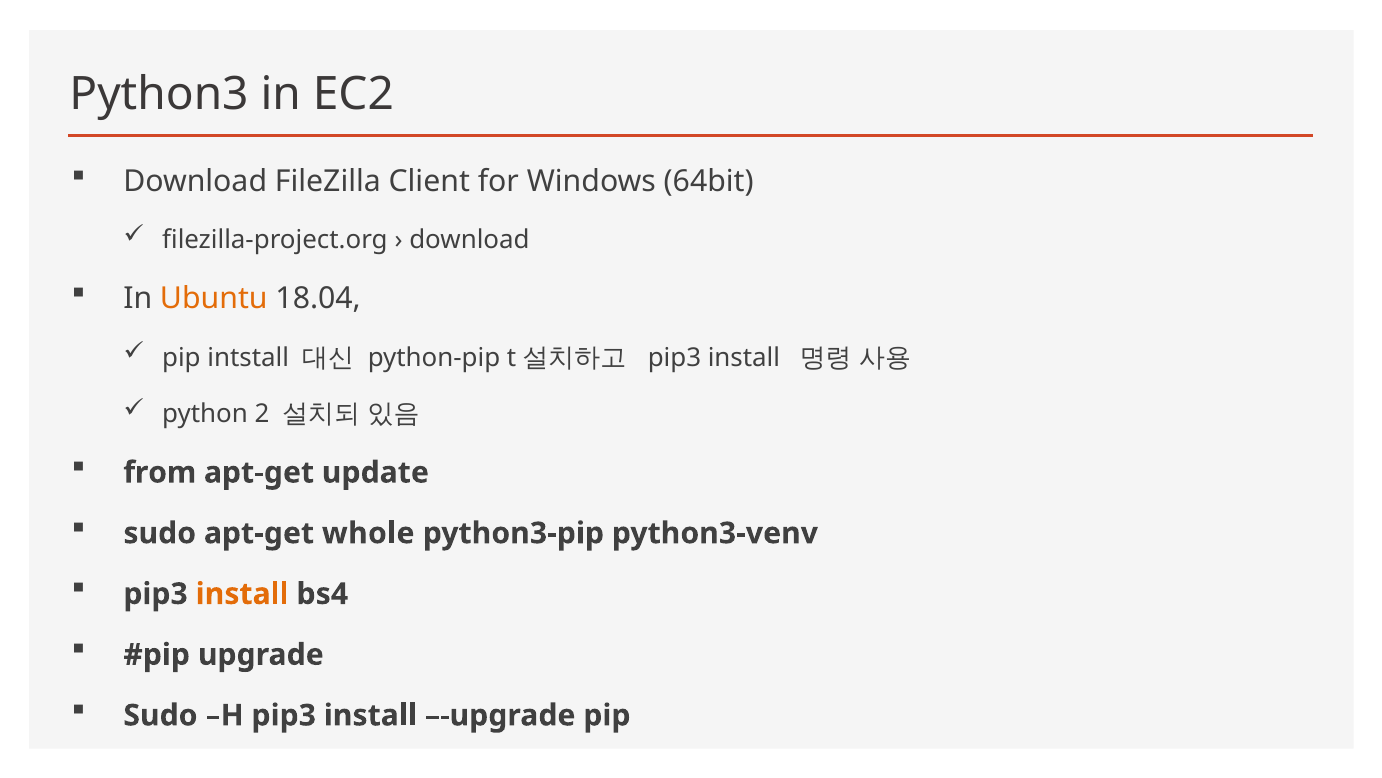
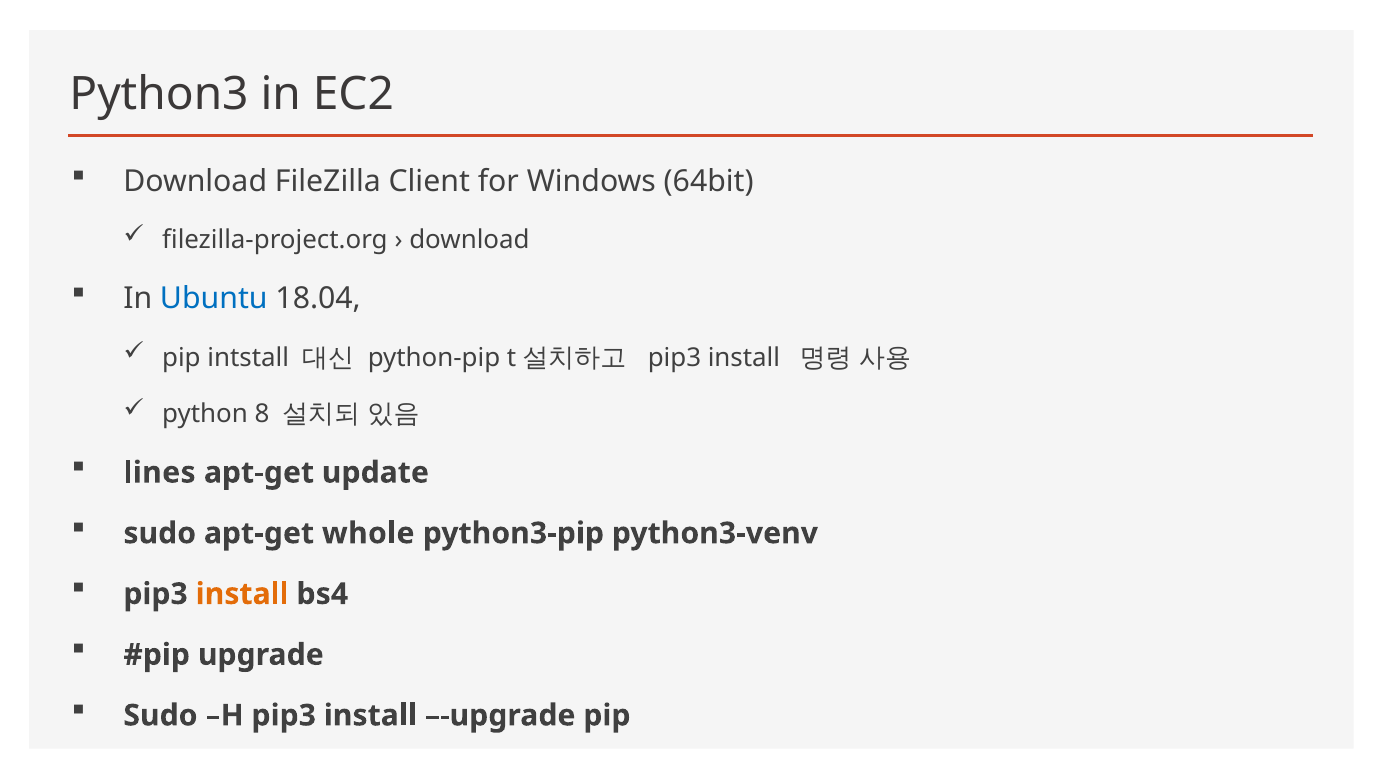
Ubuntu colour: orange -> blue
2: 2 -> 8
from: from -> lines
